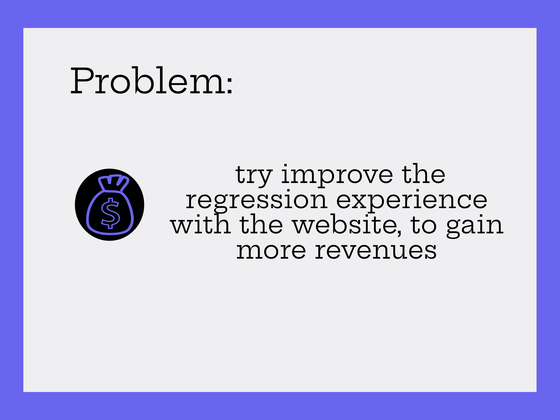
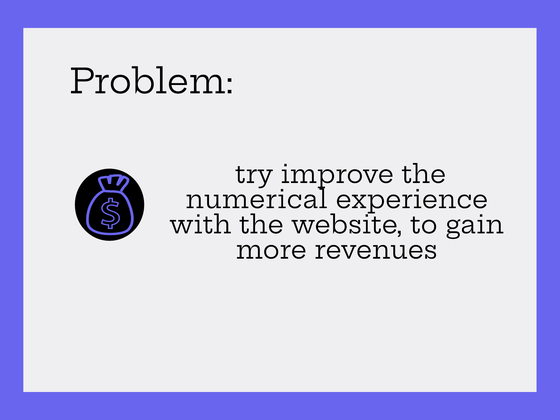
regression: regression -> numerical
